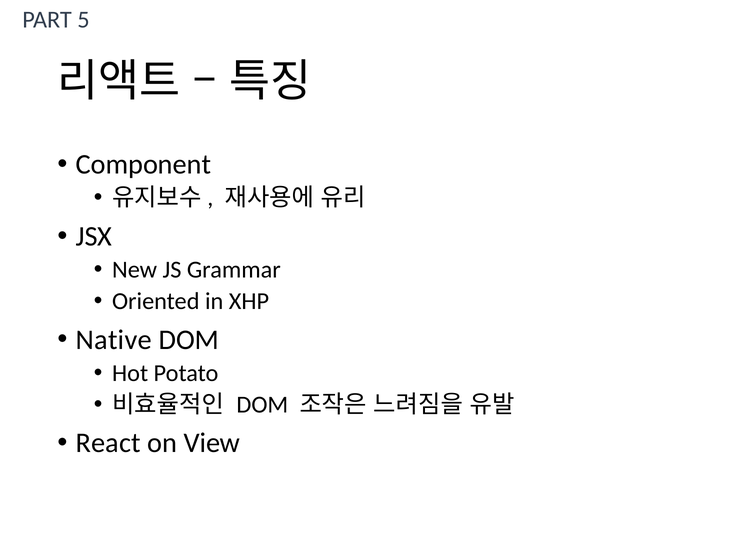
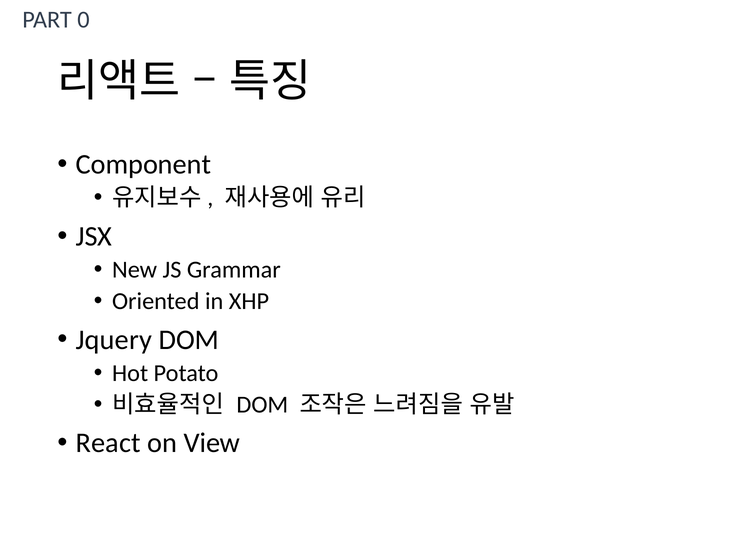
5: 5 -> 0
Native: Native -> Jquery
